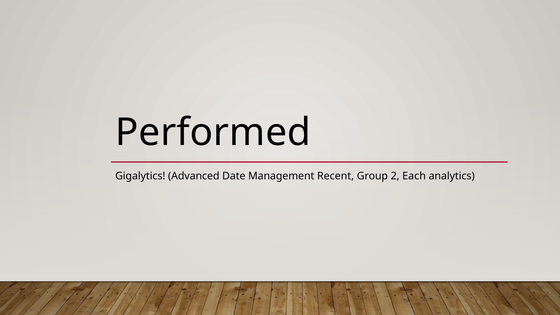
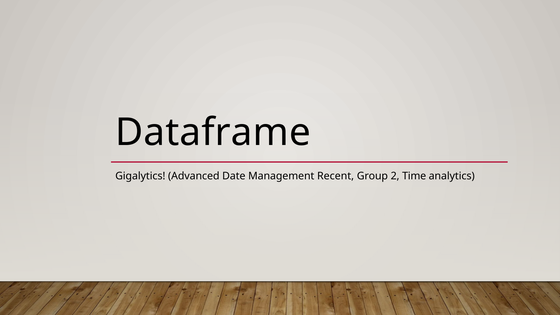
Performed: Performed -> Dataframe
Each: Each -> Time
